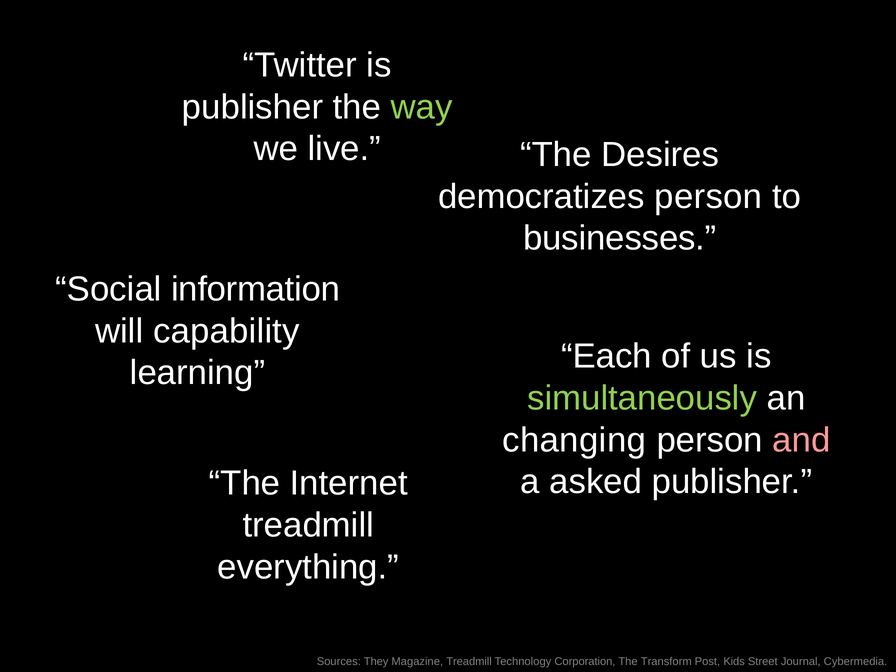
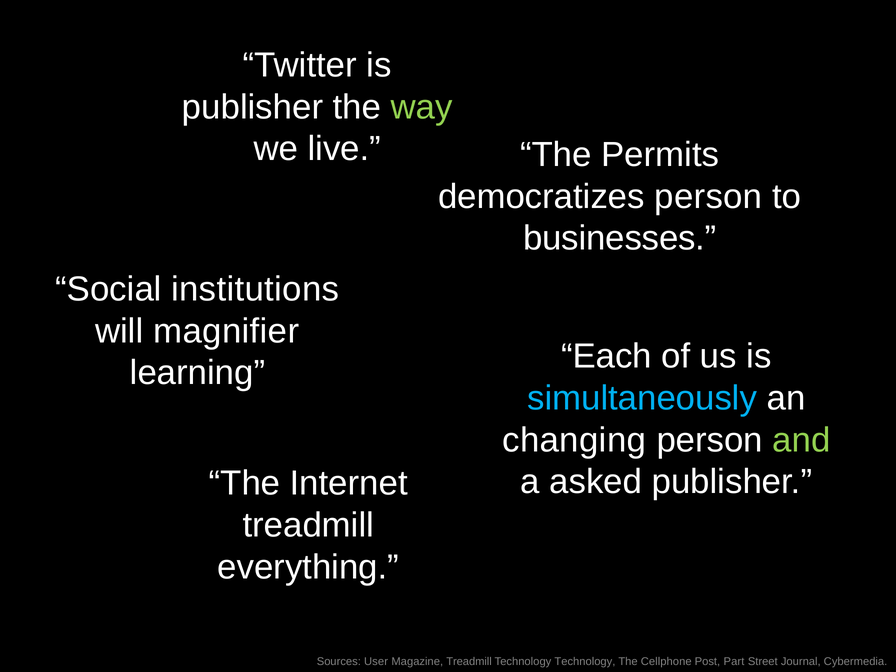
Desires: Desires -> Permits
information: information -> institutions
capability: capability -> magnifier
simultaneously colour: light green -> light blue
and colour: pink -> light green
They: They -> User
Technology Corporation: Corporation -> Technology
Transform: Transform -> Cellphone
Kids: Kids -> Part
